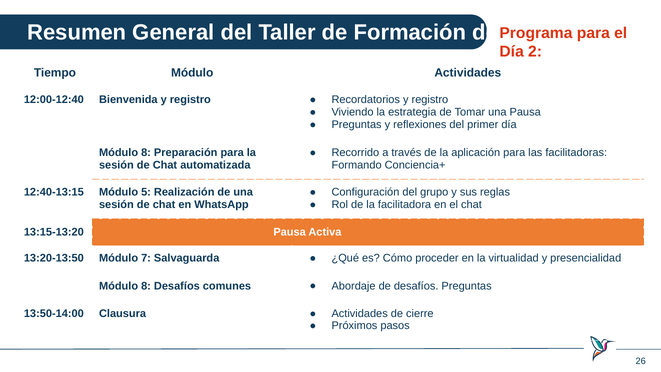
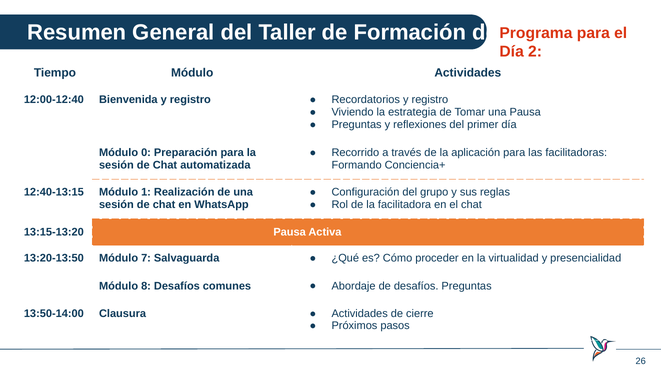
8 at (146, 153): 8 -> 0
5: 5 -> 1
